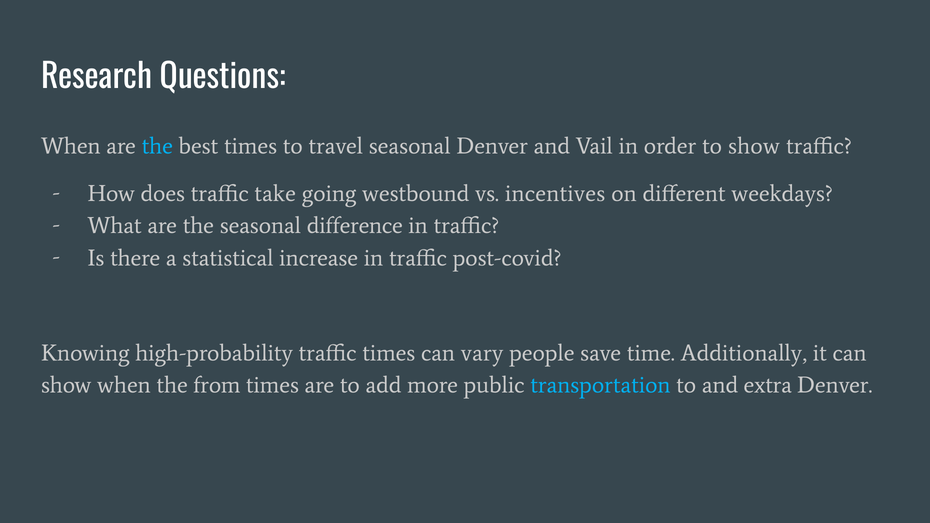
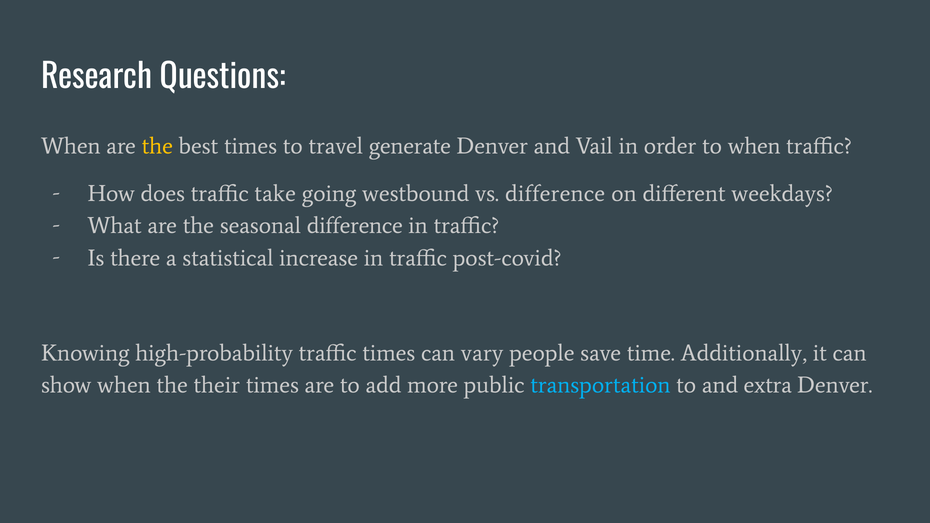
the at (157, 146) colour: light blue -> yellow
travel seasonal: seasonal -> generate
to show: show -> when
vs incentives: incentives -> difference
from: from -> their
